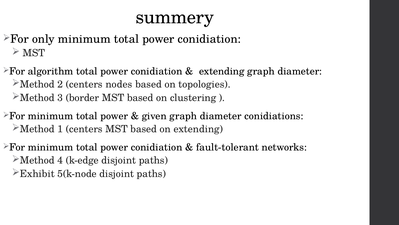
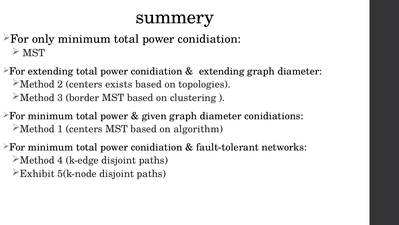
algorithm at (51, 71): algorithm -> extending
nodes: nodes -> exists
on extending: extending -> algorithm
